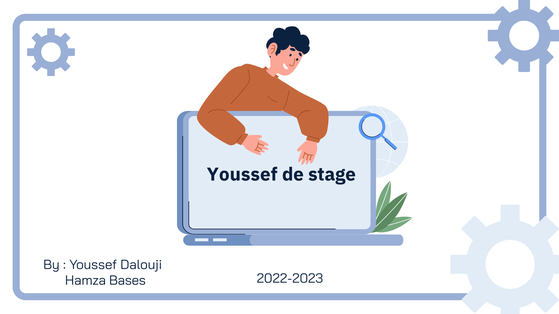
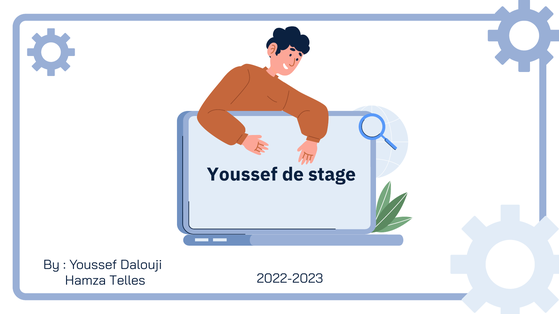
Bases: Bases -> Telles
